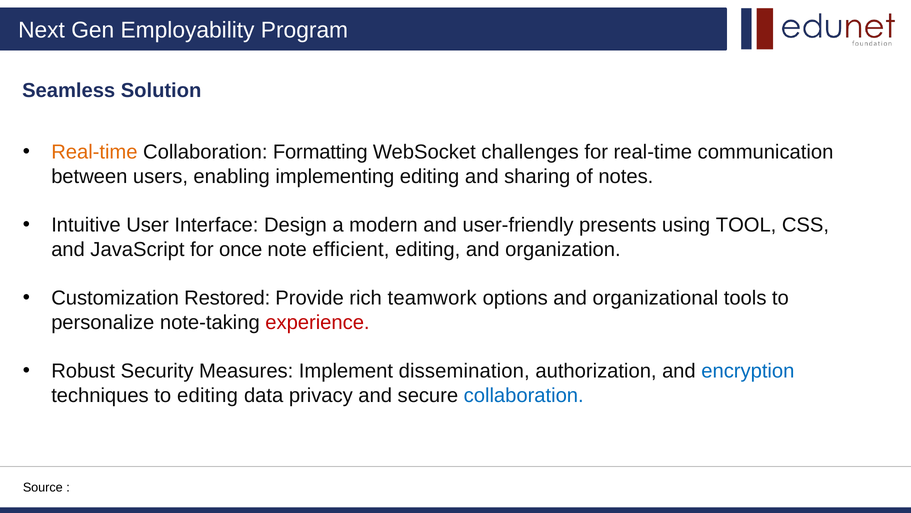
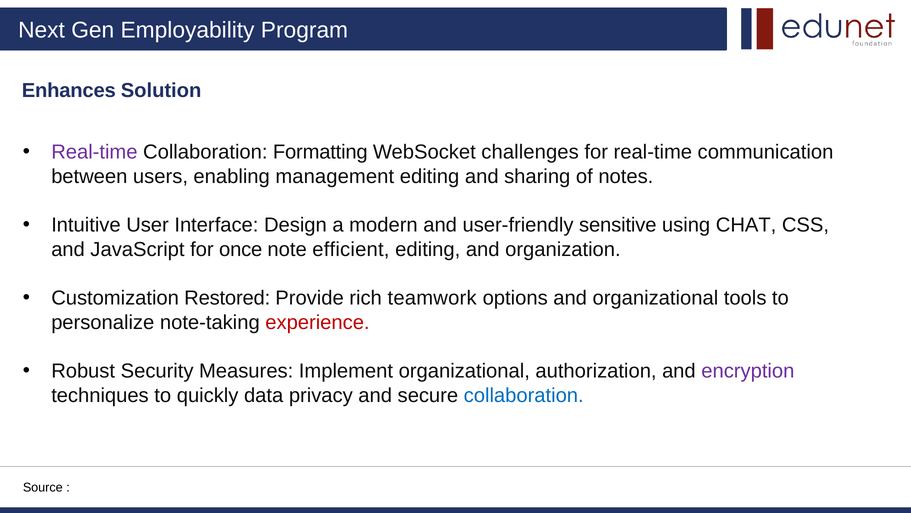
Seamless: Seamless -> Enhances
Real-time at (94, 152) colour: orange -> purple
implementing: implementing -> management
presents: presents -> sensitive
TOOL: TOOL -> CHAT
Implement dissemination: dissemination -> organizational
encryption colour: blue -> purple
to editing: editing -> quickly
